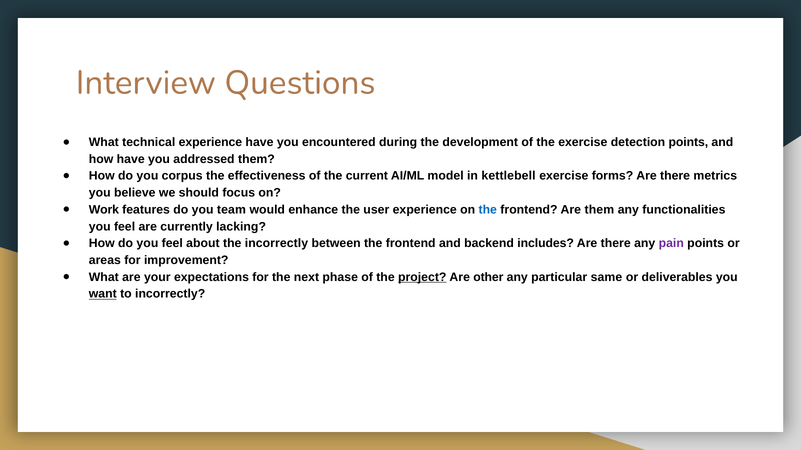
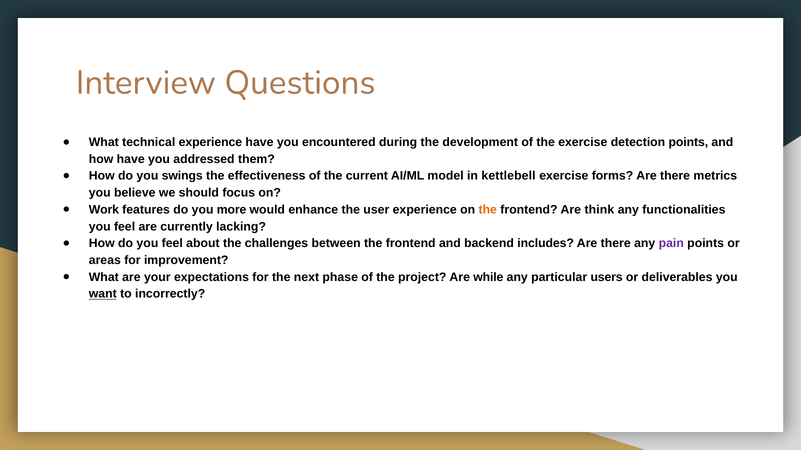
corpus: corpus -> swings
team: team -> more
the at (488, 210) colour: blue -> orange
Are them: them -> think
the incorrectly: incorrectly -> challenges
project underline: present -> none
other: other -> while
same: same -> users
